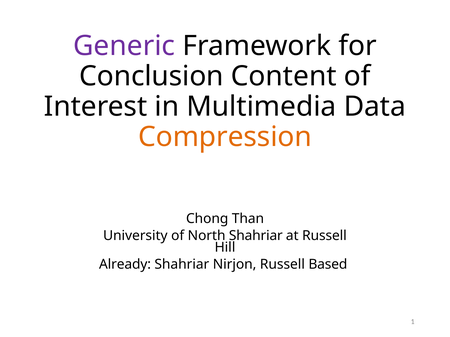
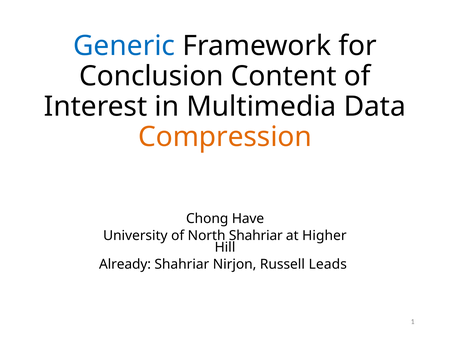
Generic colour: purple -> blue
Than: Than -> Have
at Russell: Russell -> Higher
Based: Based -> Leads
